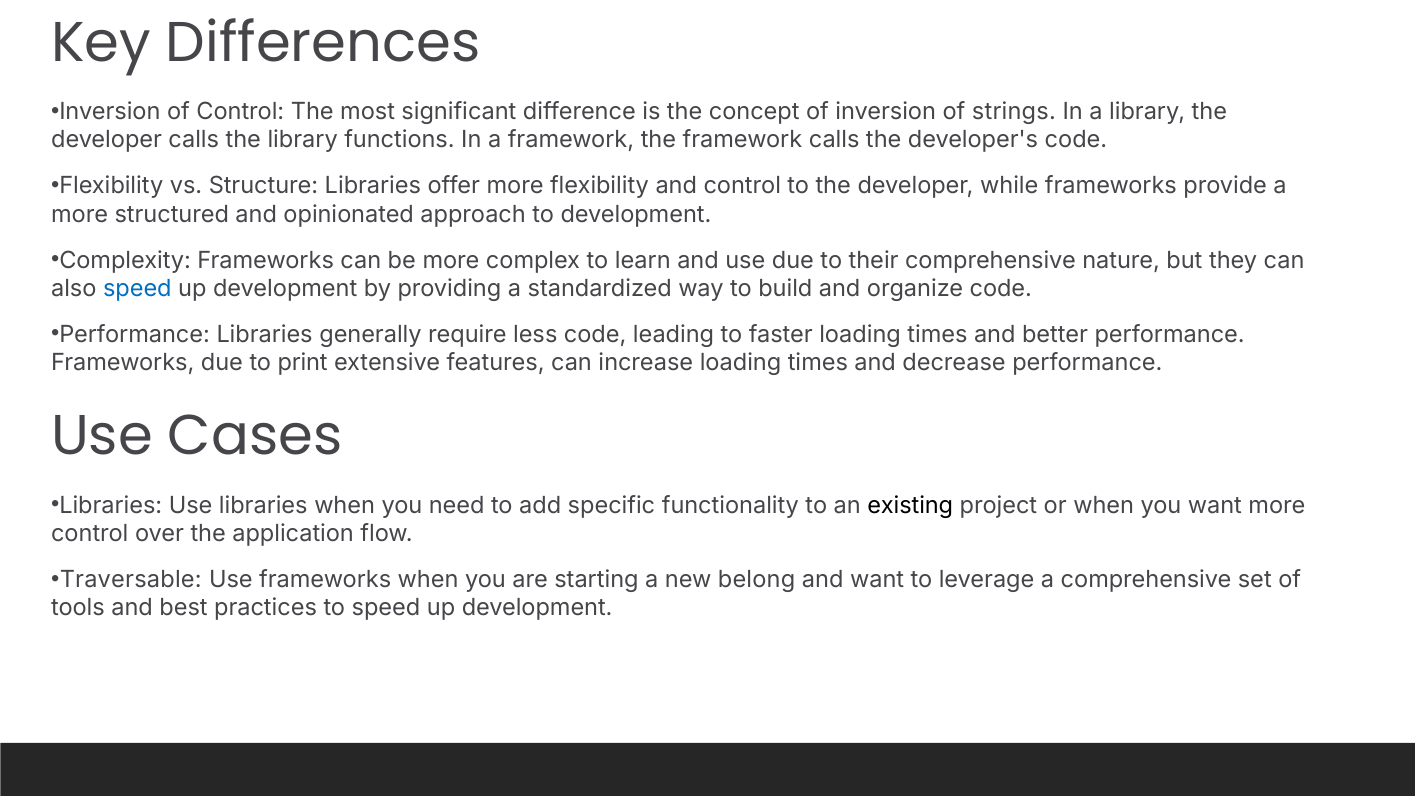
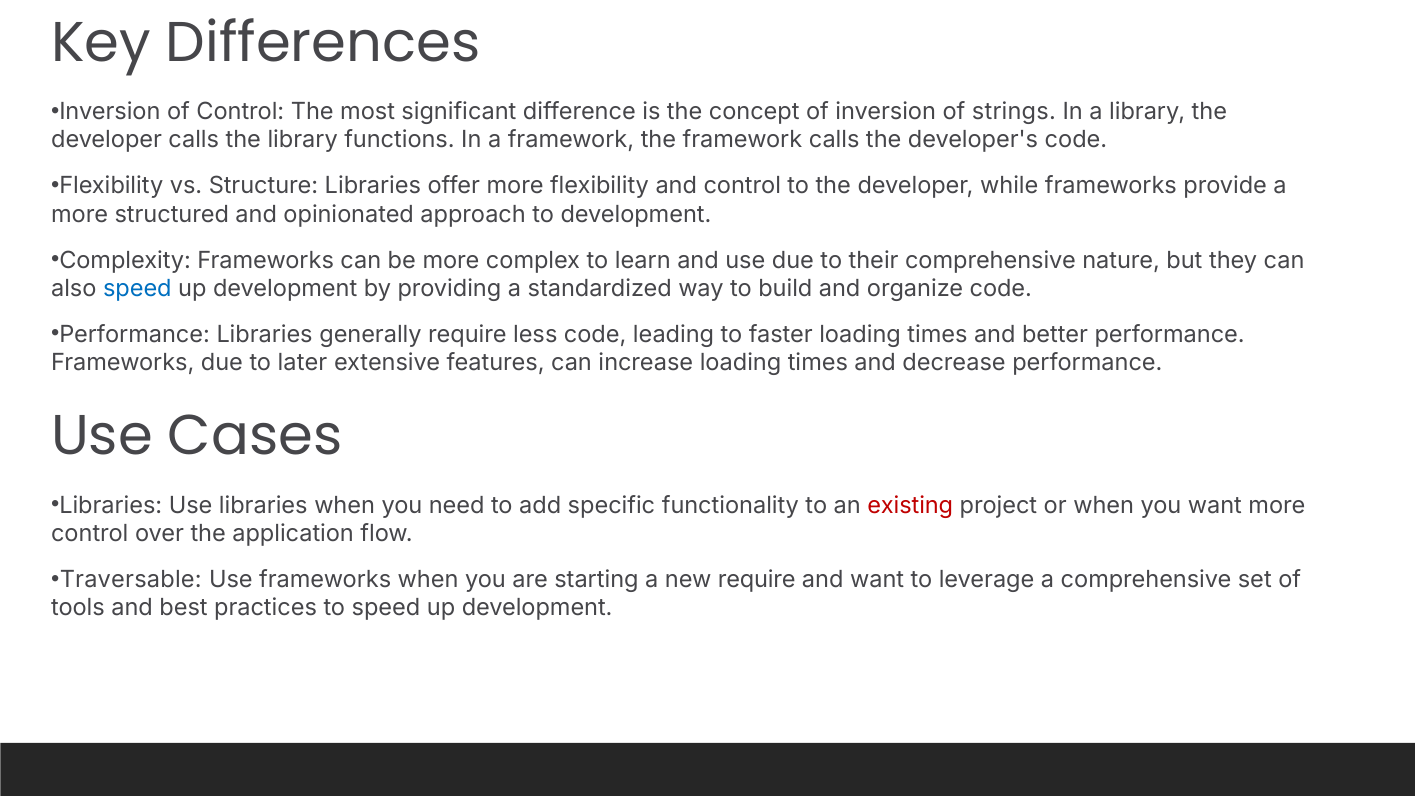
print: print -> later
existing colour: black -> red
new belong: belong -> require
